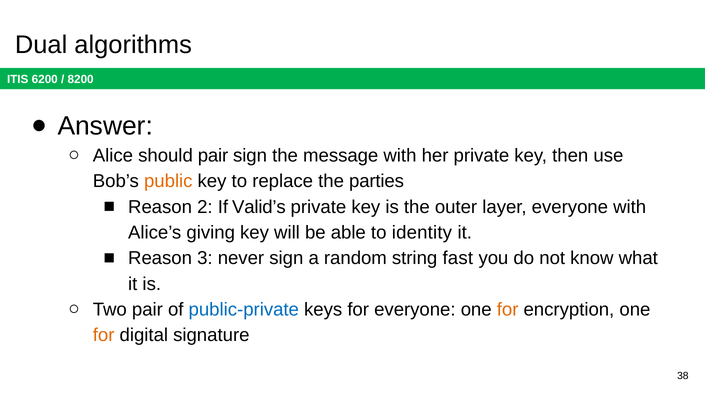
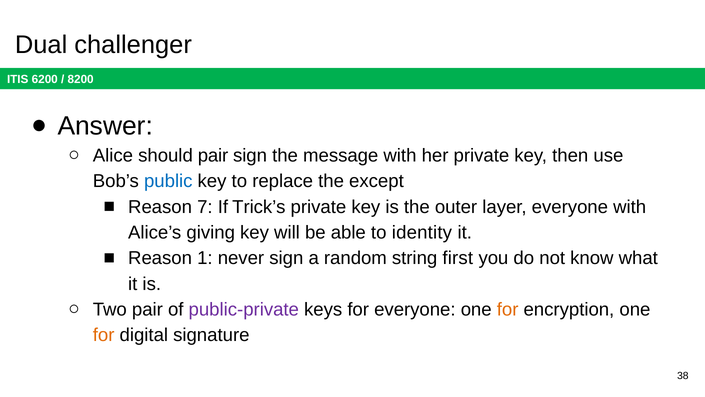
algorithms: algorithms -> challenger
public colour: orange -> blue
parties: parties -> except
2: 2 -> 7
Valid’s: Valid’s -> Trick’s
3: 3 -> 1
fast: fast -> first
public-private colour: blue -> purple
